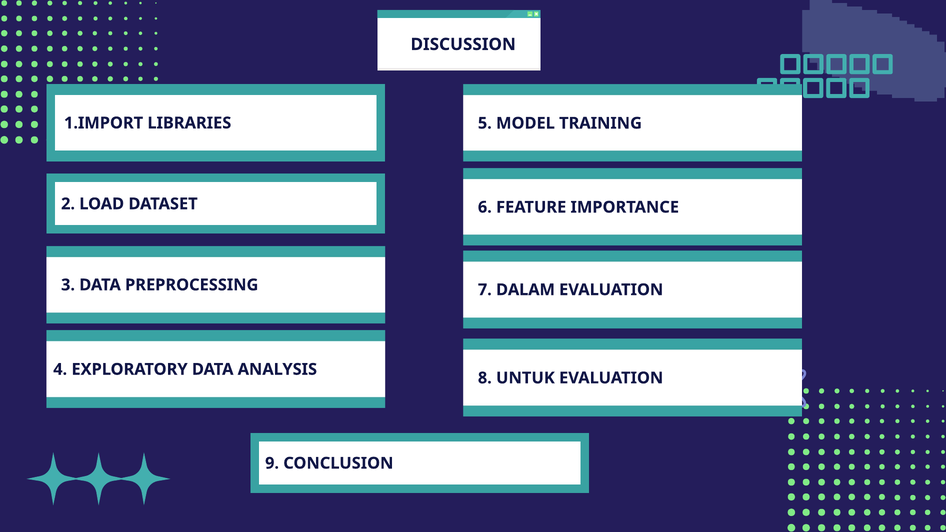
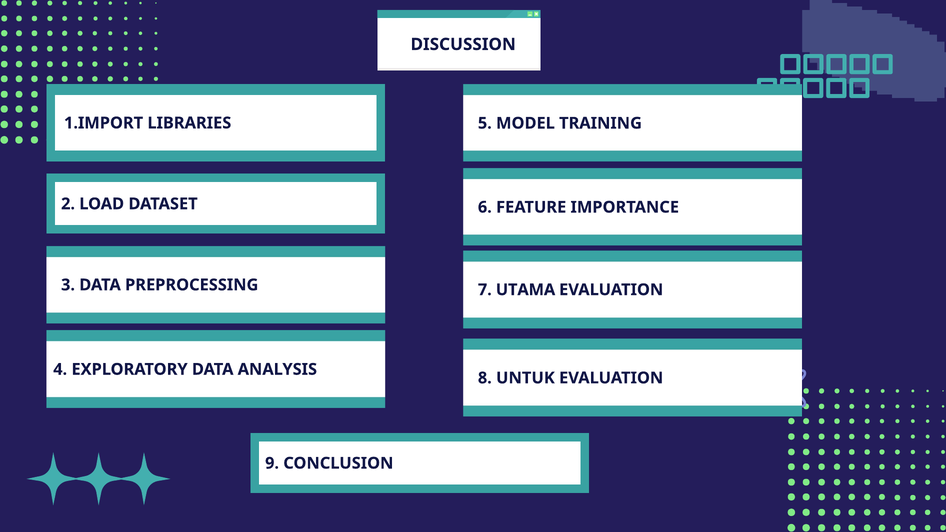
DALAM: DALAM -> UTAMA
